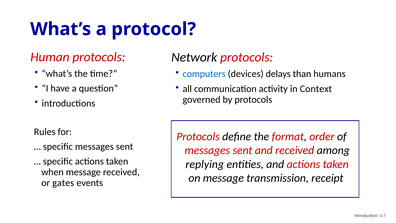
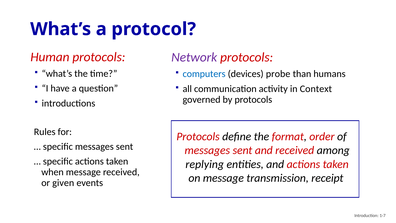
Network colour: black -> purple
delays: delays -> probe
gates: gates -> given
